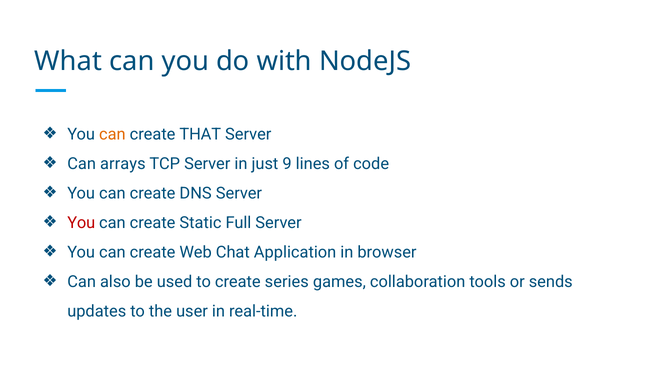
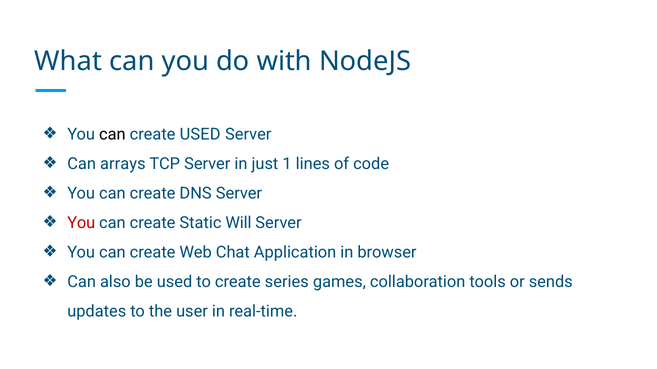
can at (112, 134) colour: orange -> black
create THAT: THAT -> USED
9: 9 -> 1
Full: Full -> Will
